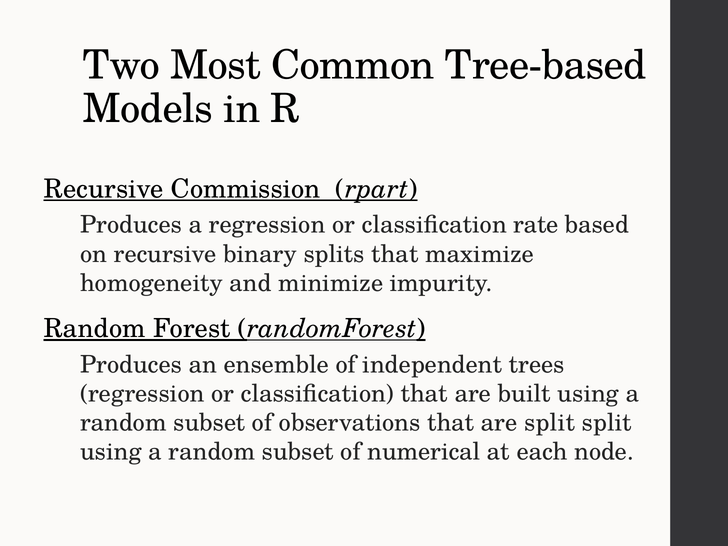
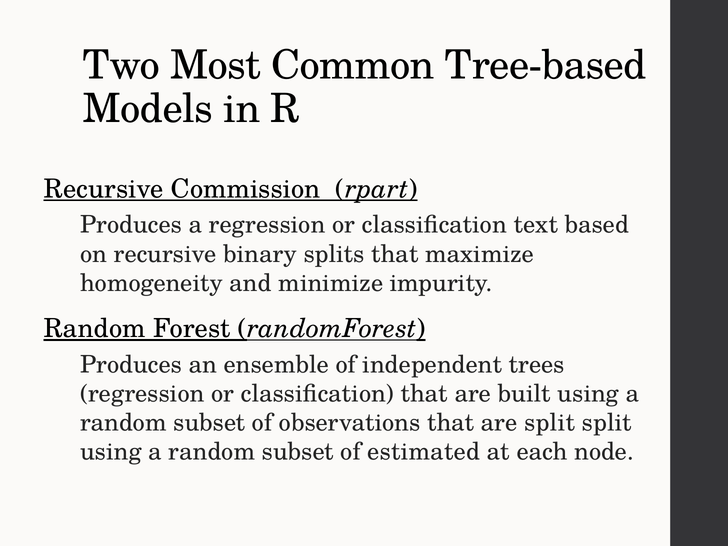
rate: rate -> text
numerical: numerical -> estimated
